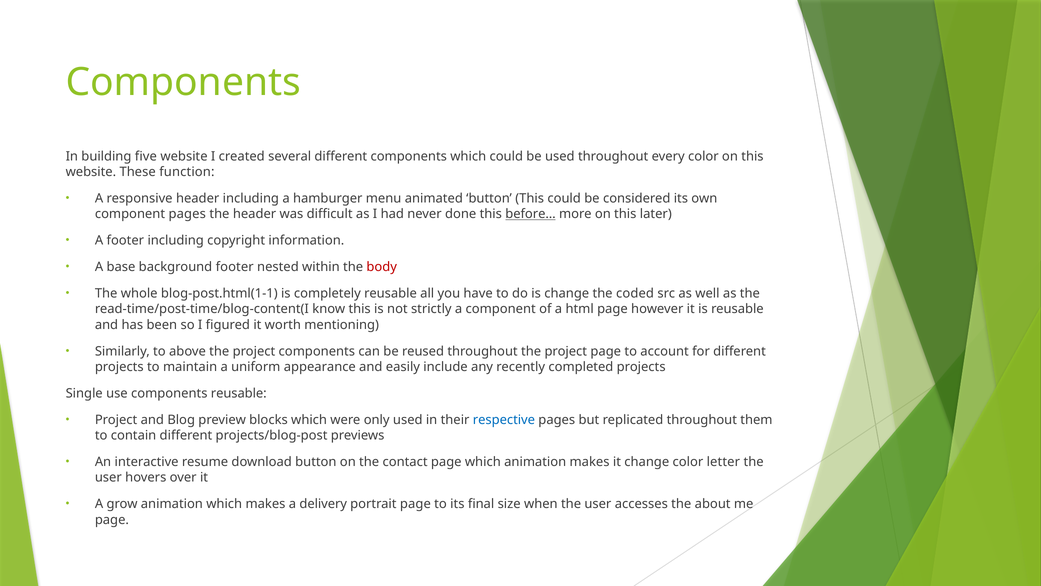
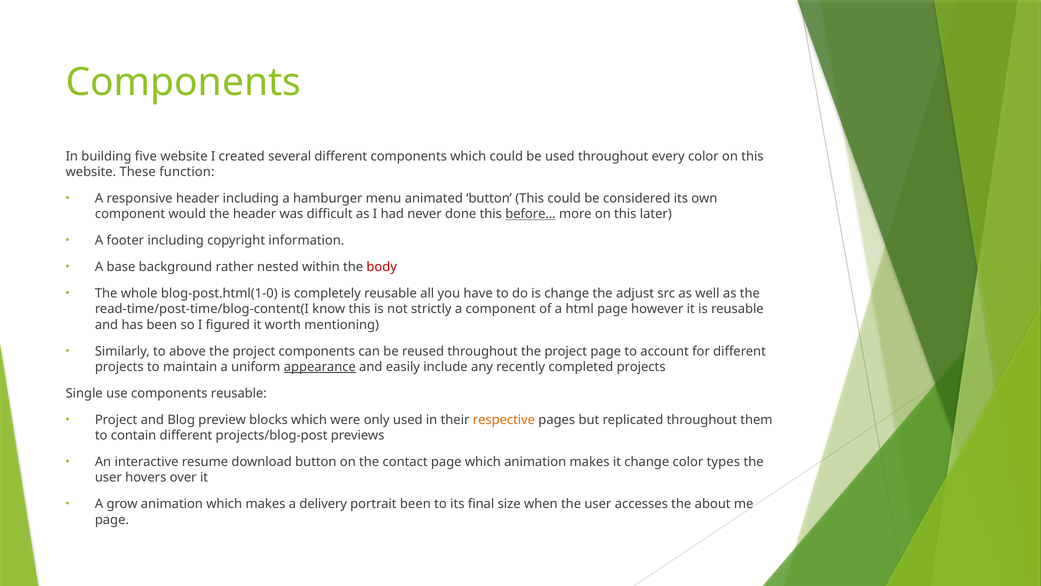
component pages: pages -> would
background footer: footer -> rather
blog-post.html(1-1: blog-post.html(1-1 -> blog-post.html(1-0
coded: coded -> adjust
appearance underline: none -> present
respective colour: blue -> orange
letter: letter -> types
portrait page: page -> been
